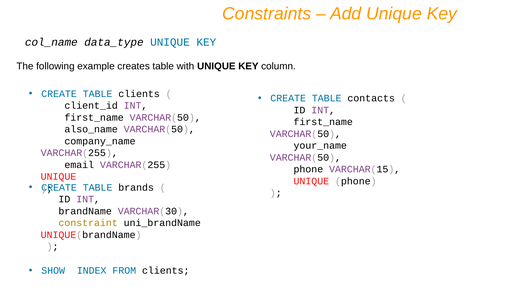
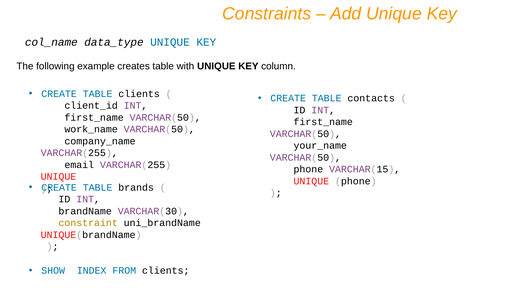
also_name: also_name -> work_name
